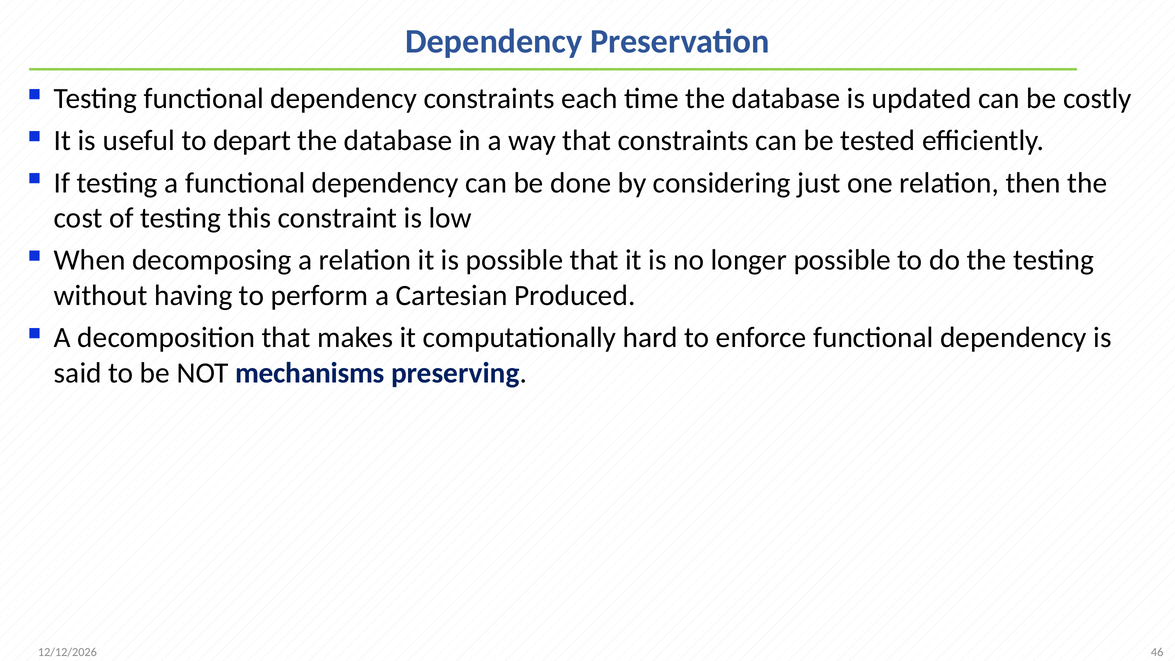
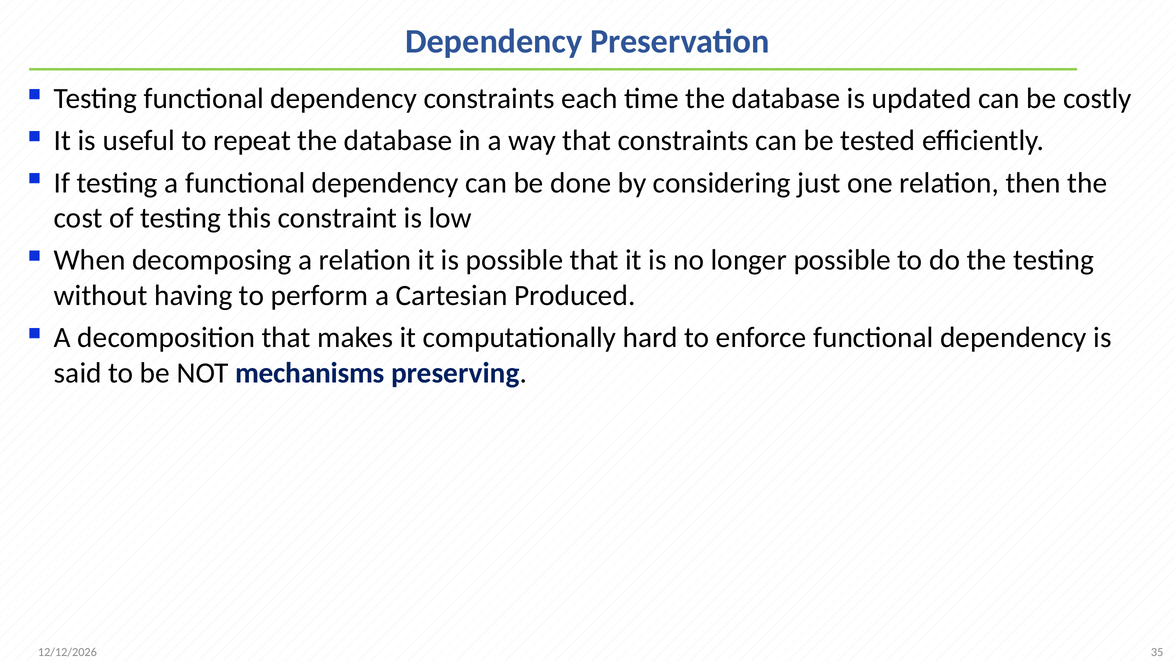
depart: depart -> repeat
46: 46 -> 35
